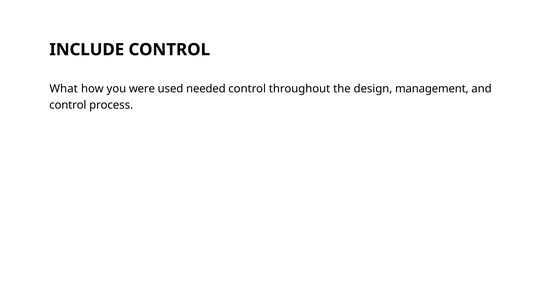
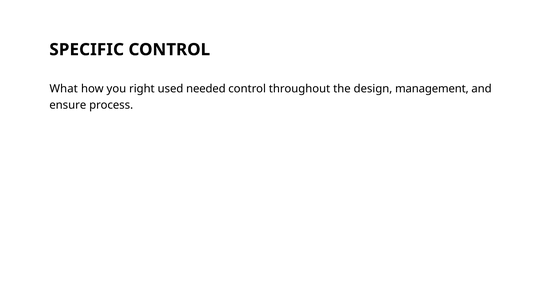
INCLUDE: INCLUDE -> SPECIFIC
were: were -> right
control at (68, 105): control -> ensure
